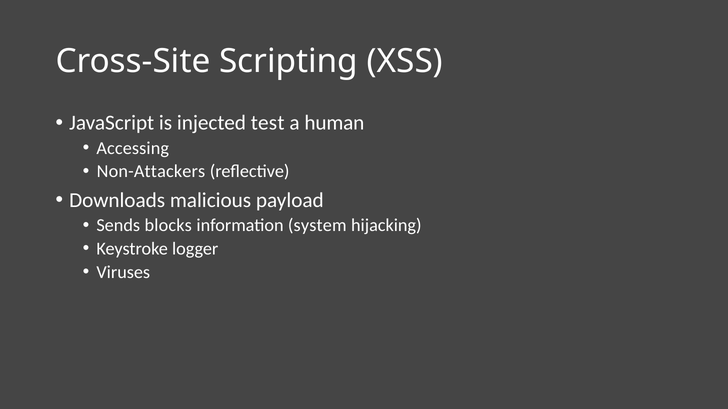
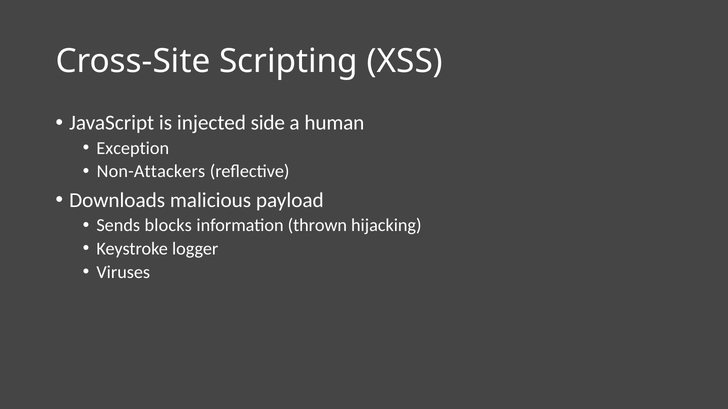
test: test -> side
Accessing: Accessing -> Exception
system: system -> thrown
